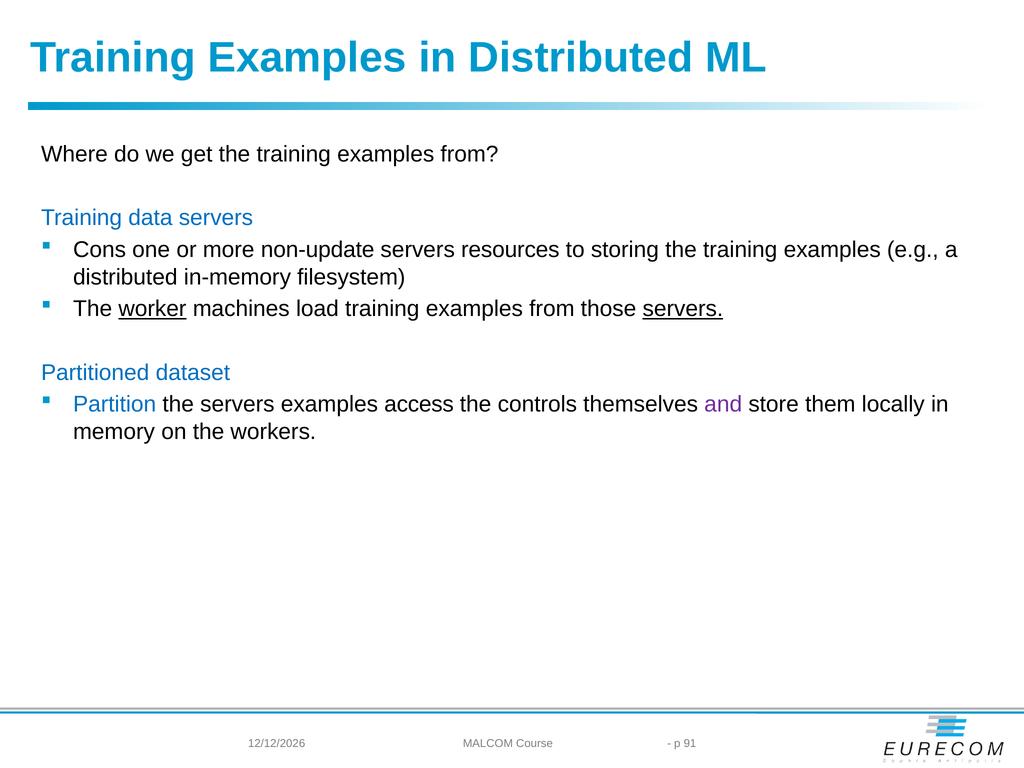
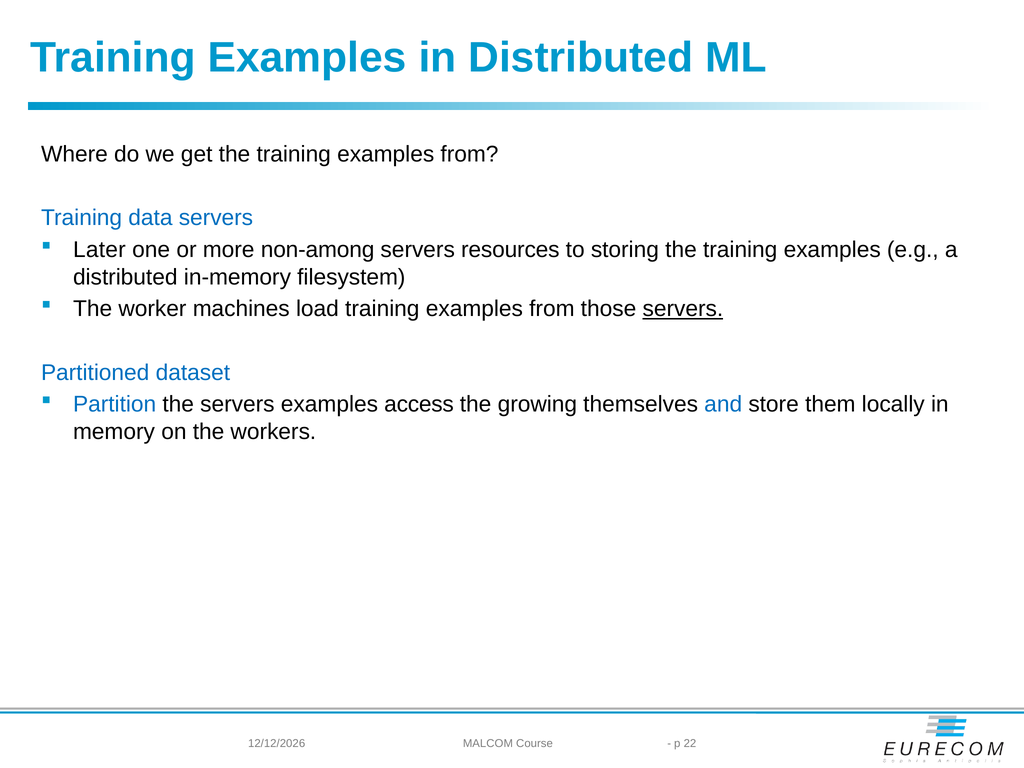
Cons: Cons -> Later
non-update: non-update -> non-among
worker underline: present -> none
controls: controls -> growing
and colour: purple -> blue
91: 91 -> 22
